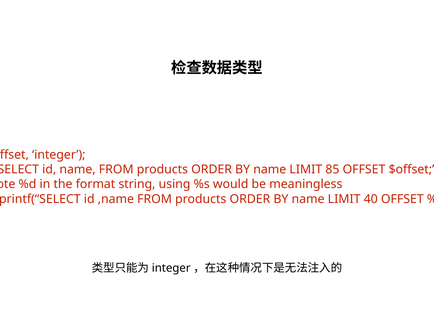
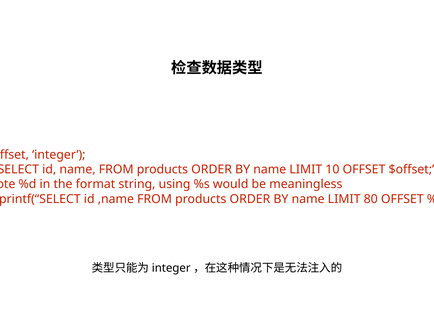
85: 85 -> 10
40: 40 -> 80
